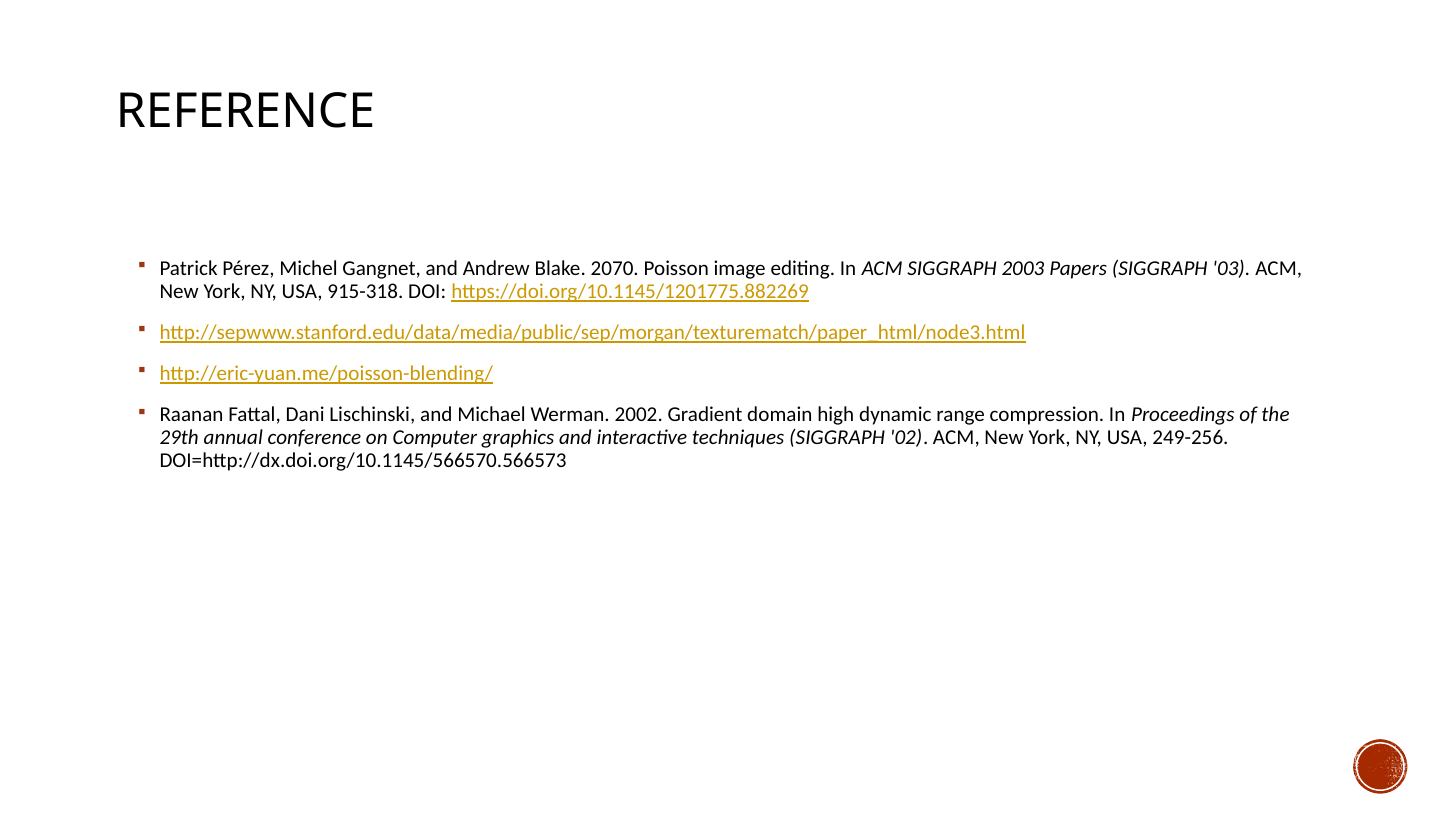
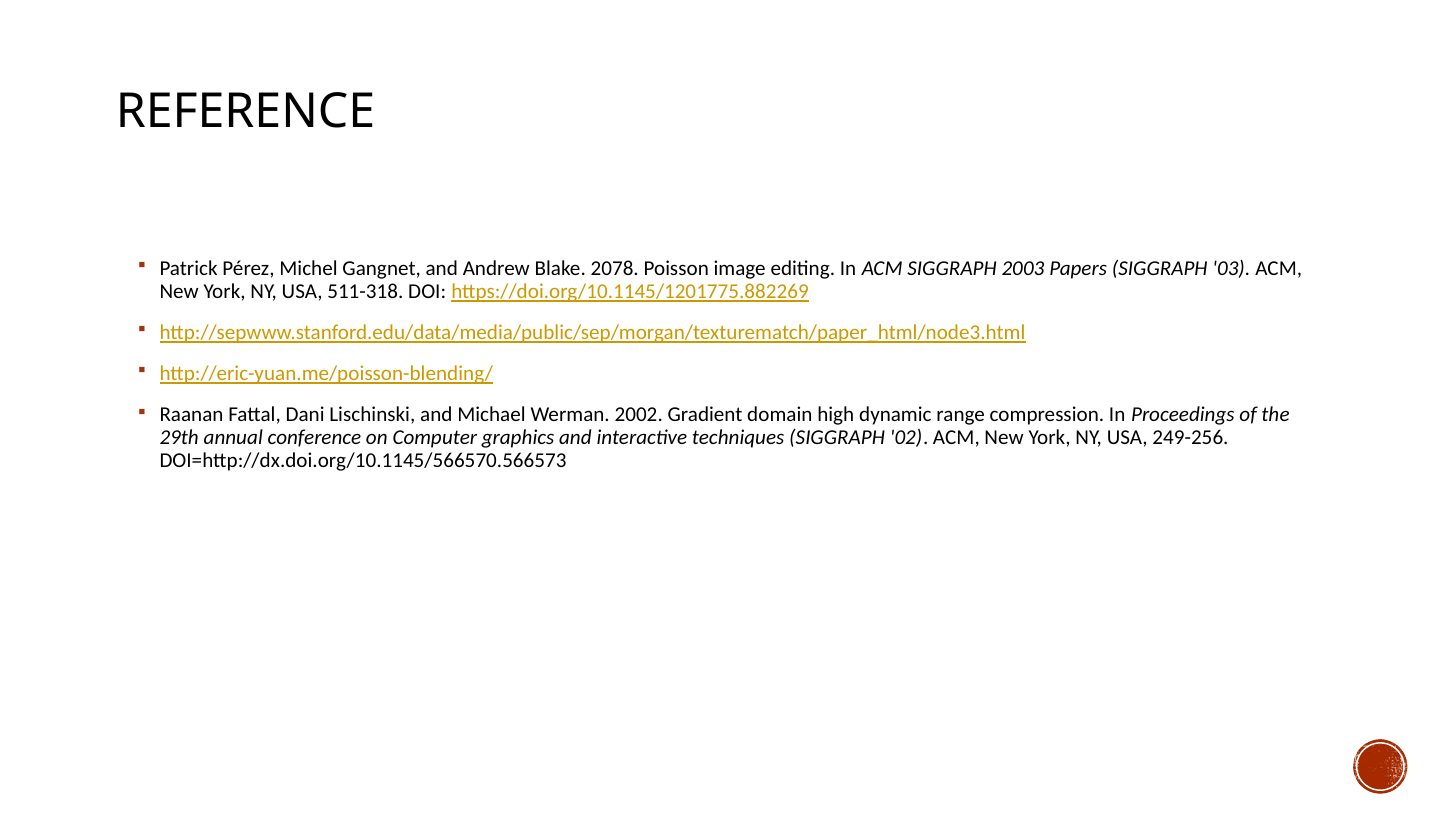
2070: 2070 -> 2078
915-318: 915-318 -> 511-318
